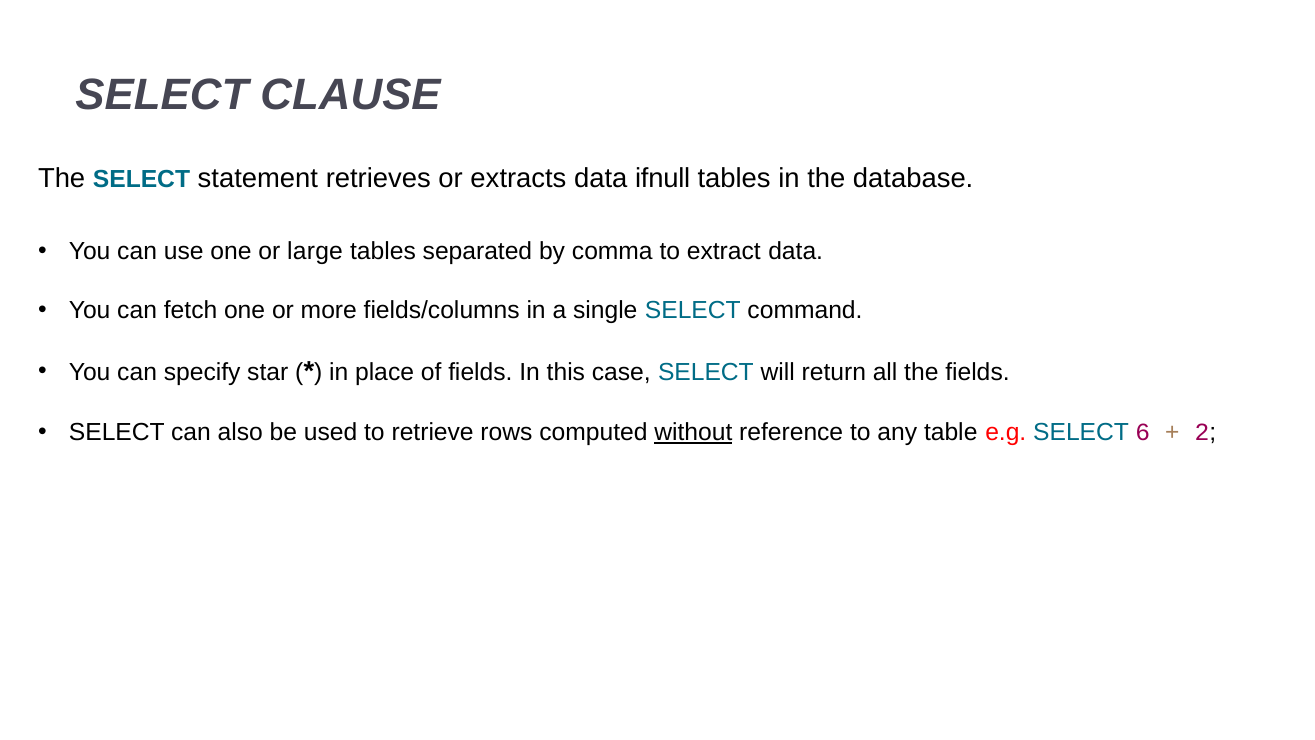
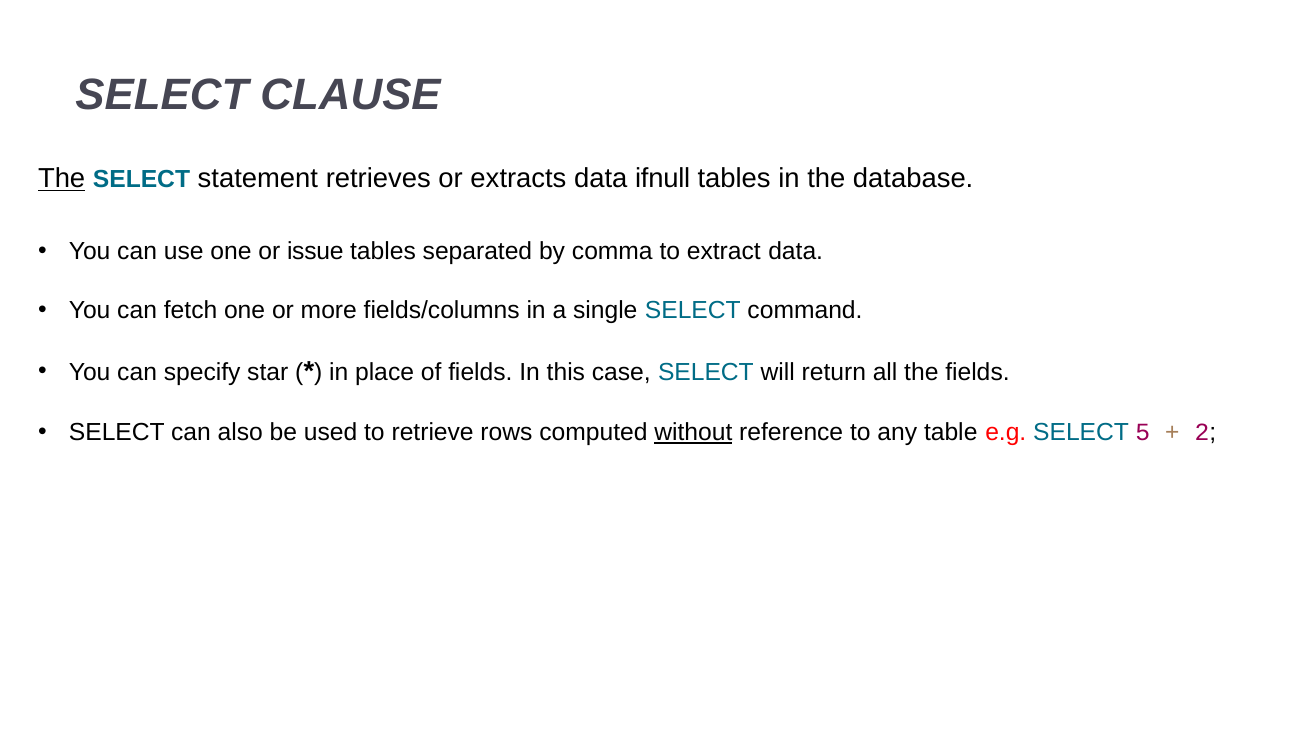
The at (62, 179) underline: none -> present
large: large -> issue
6: 6 -> 5
